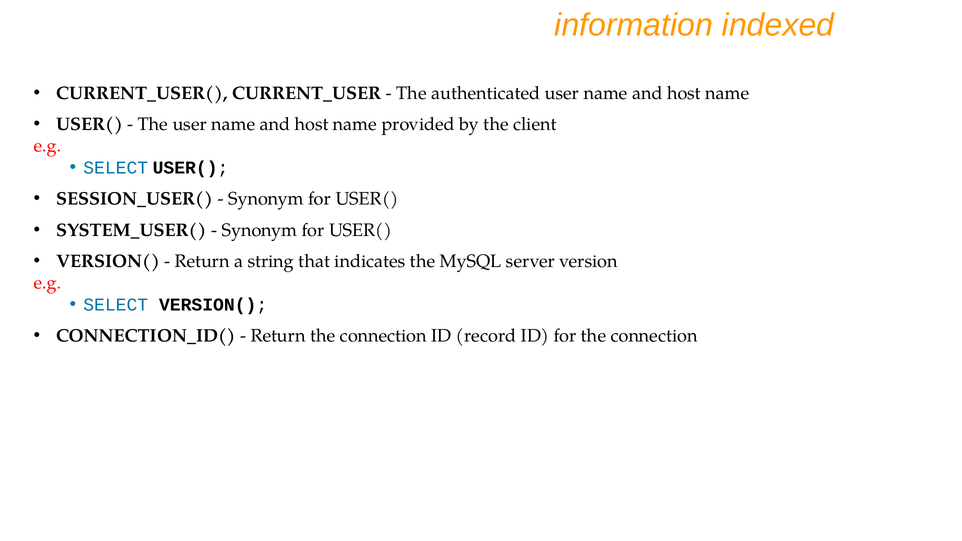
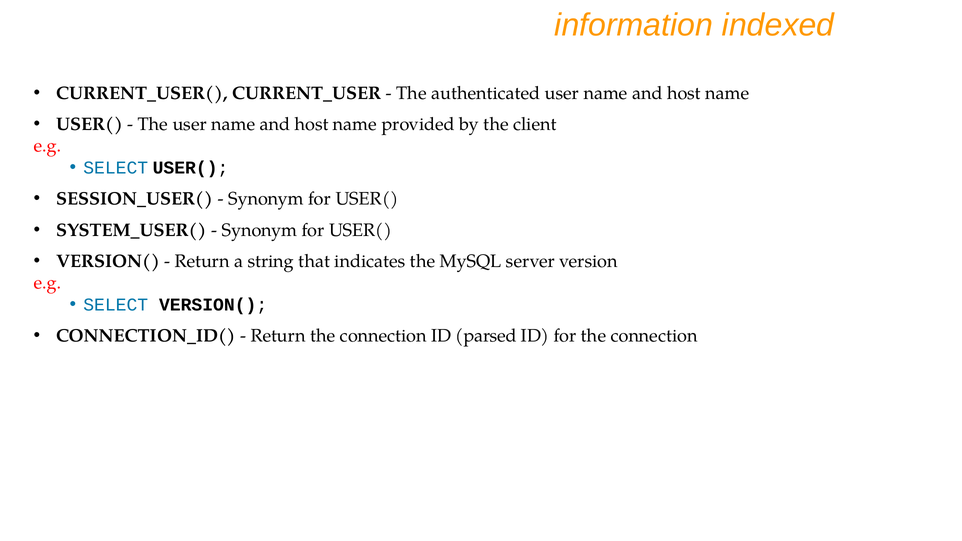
record: record -> parsed
